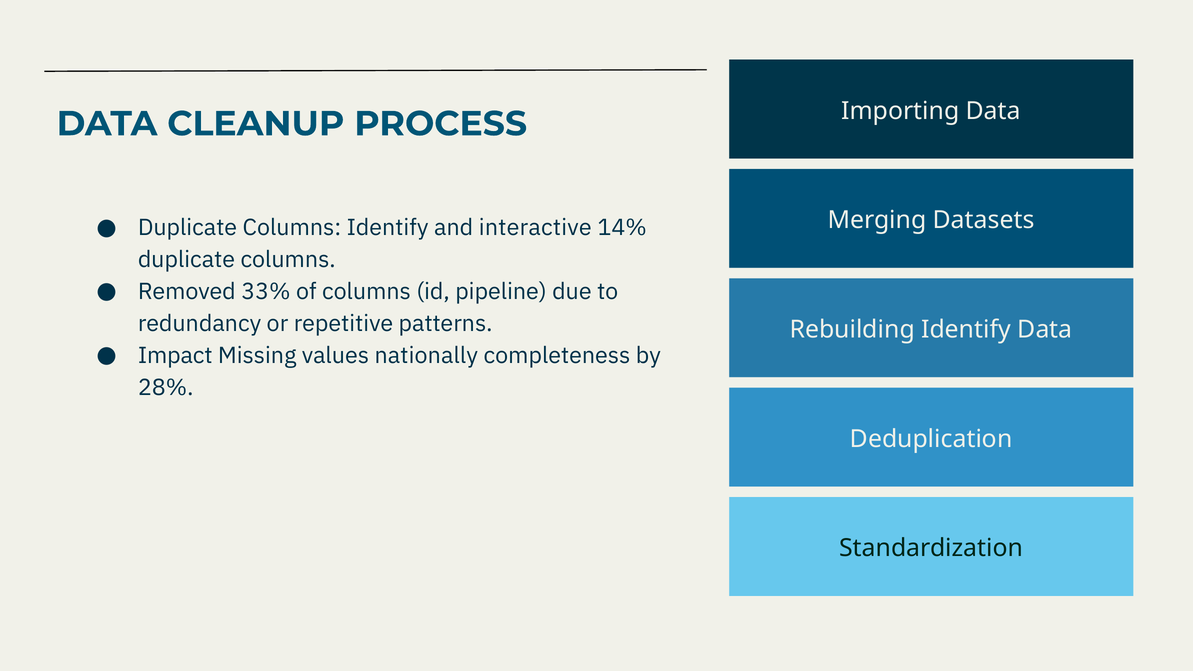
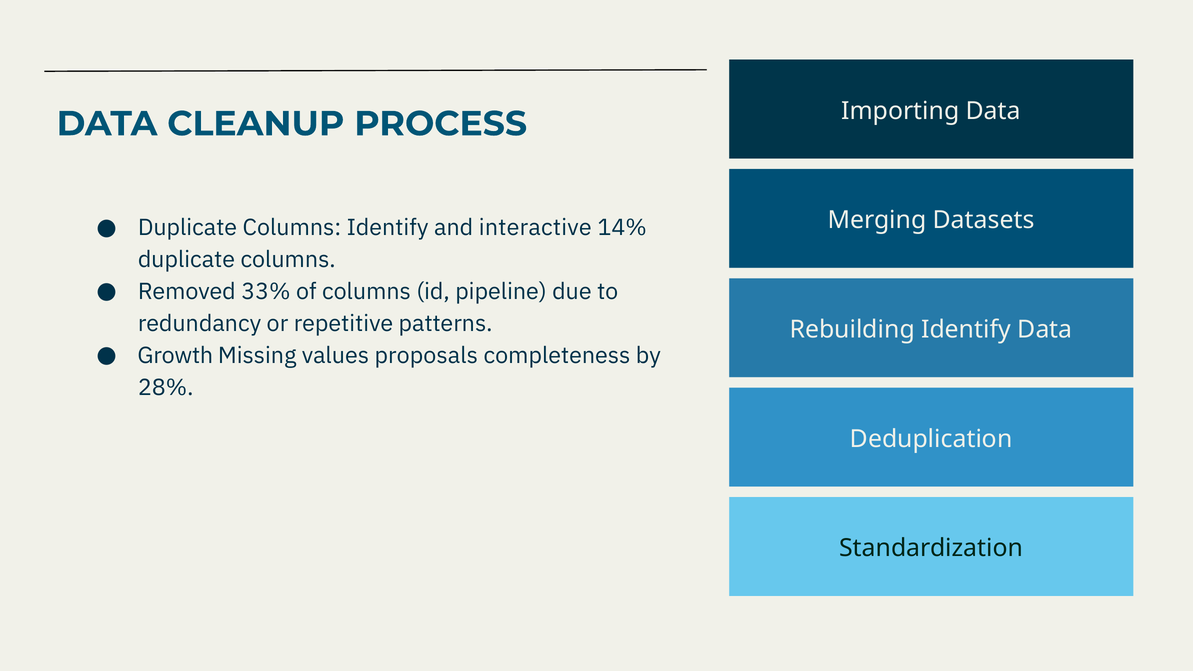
Impact: Impact -> Growth
nationally: nationally -> proposals
